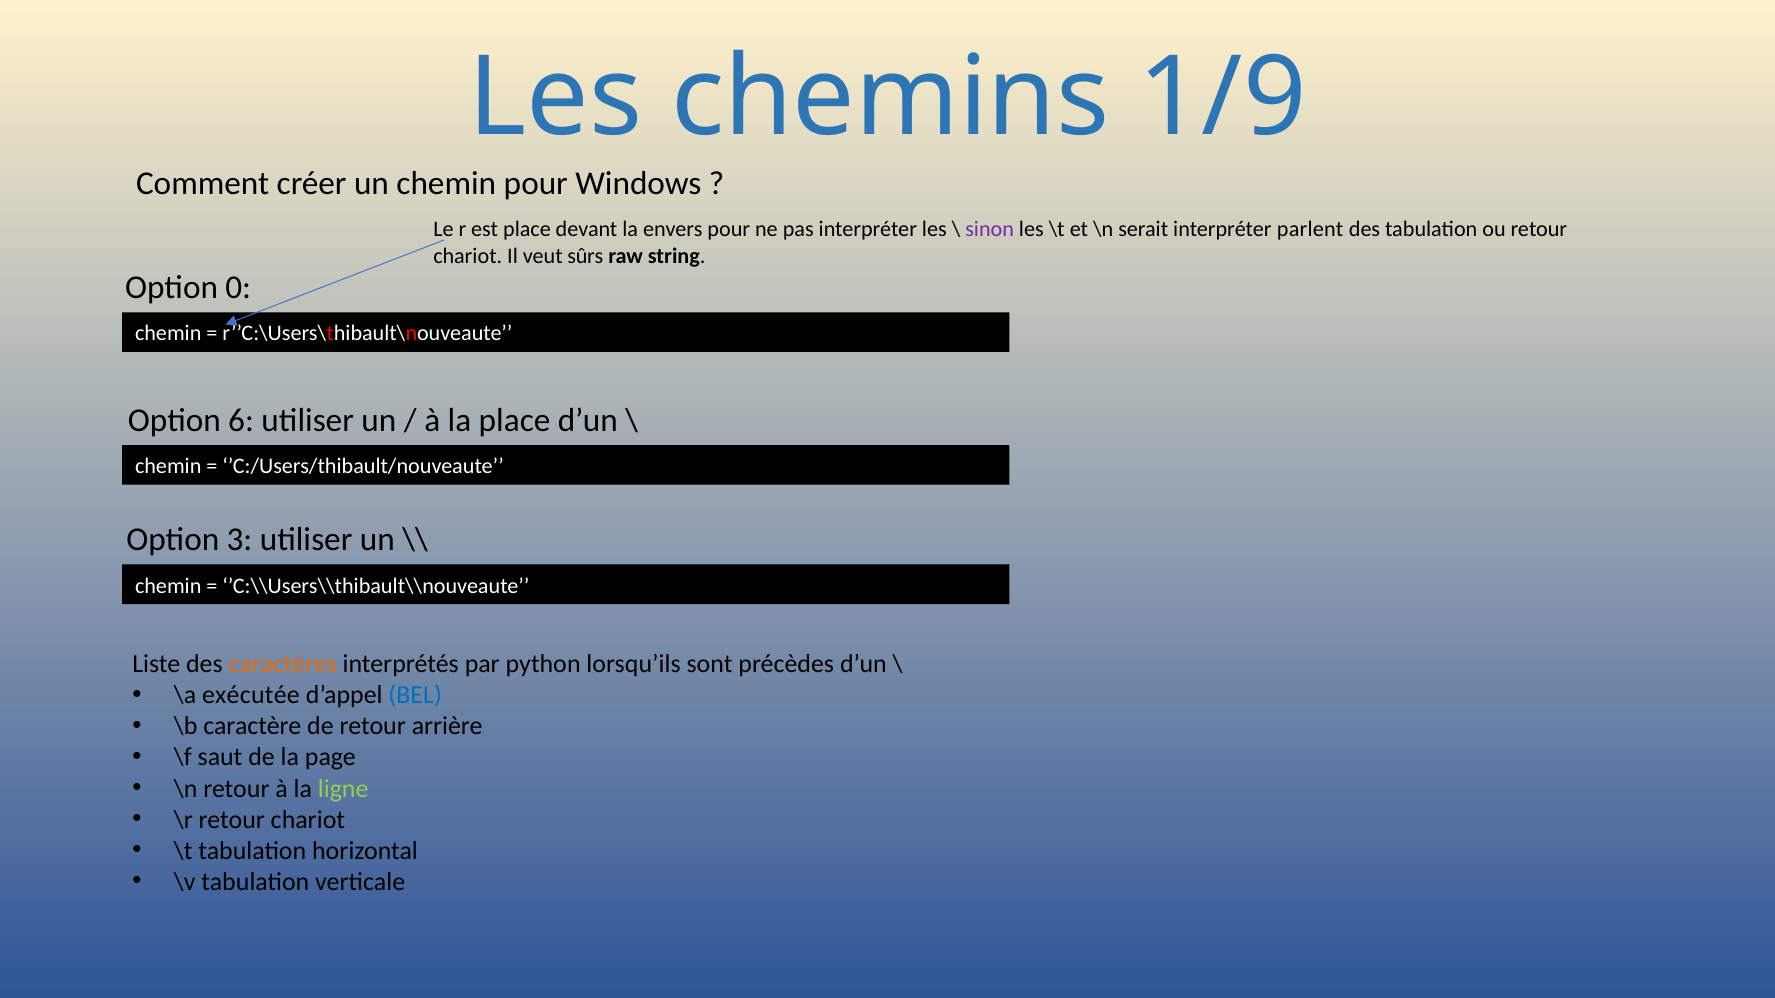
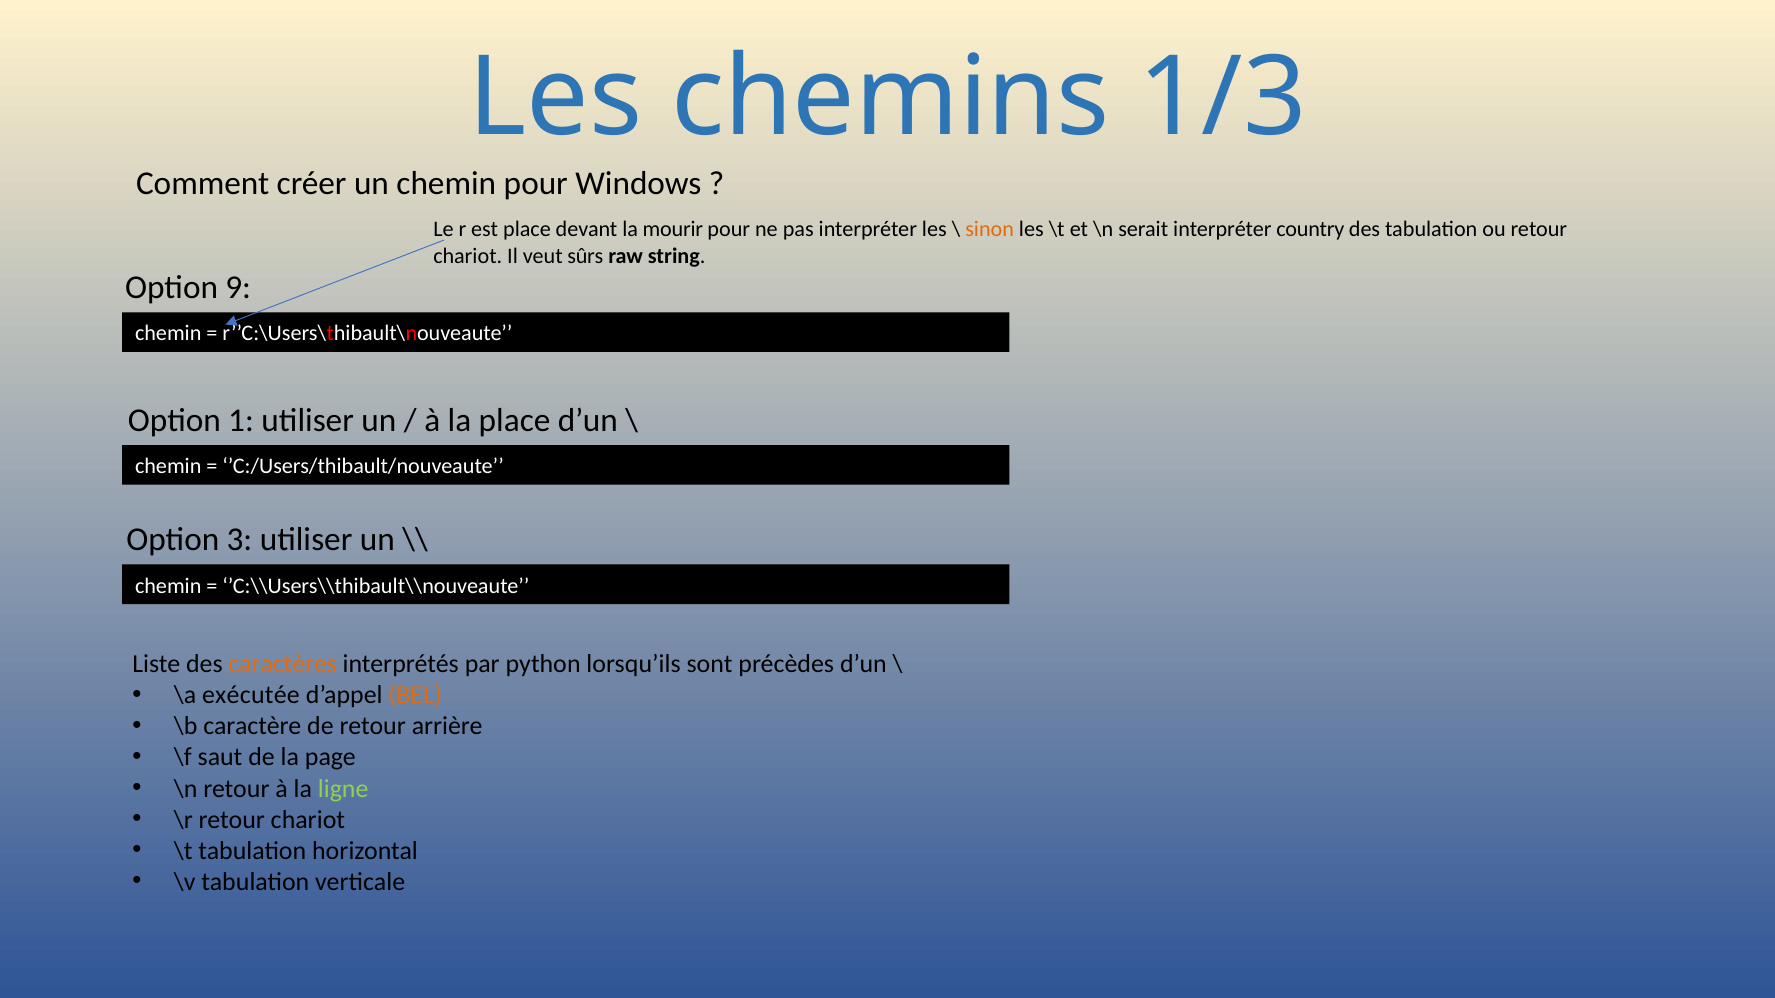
1/9: 1/9 -> 1/3
envers: envers -> mourir
sinon colour: purple -> orange
parlent: parlent -> country
0: 0 -> 9
6: 6 -> 1
BEL colour: blue -> orange
